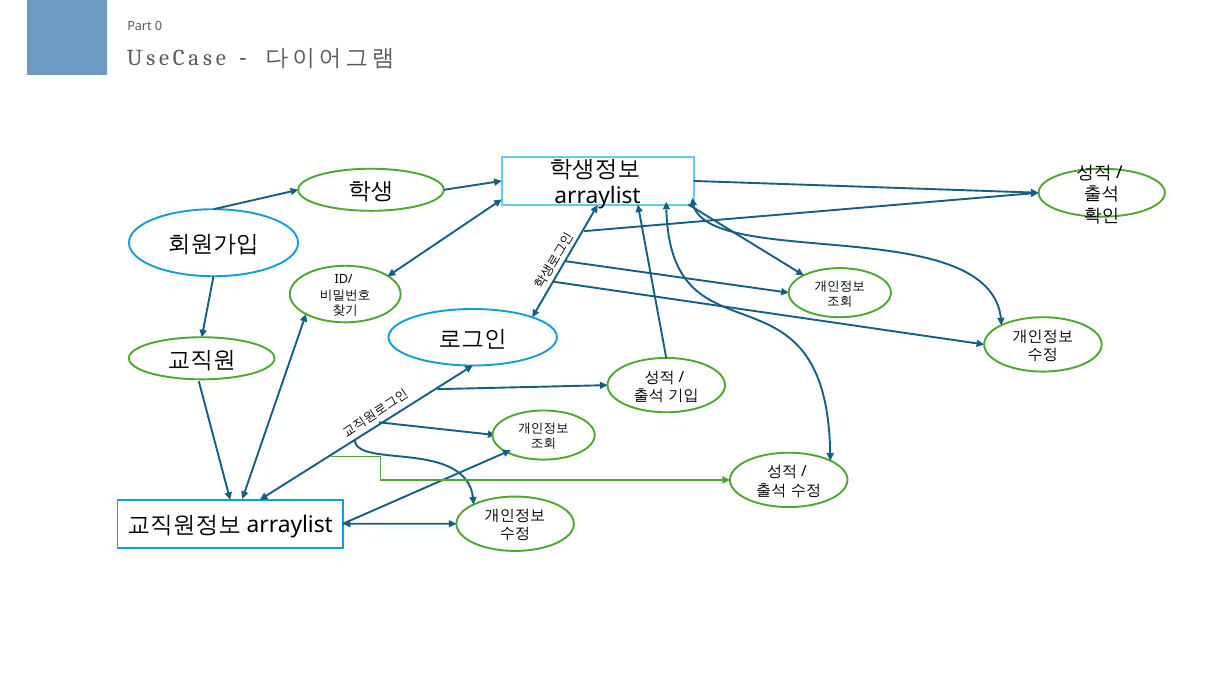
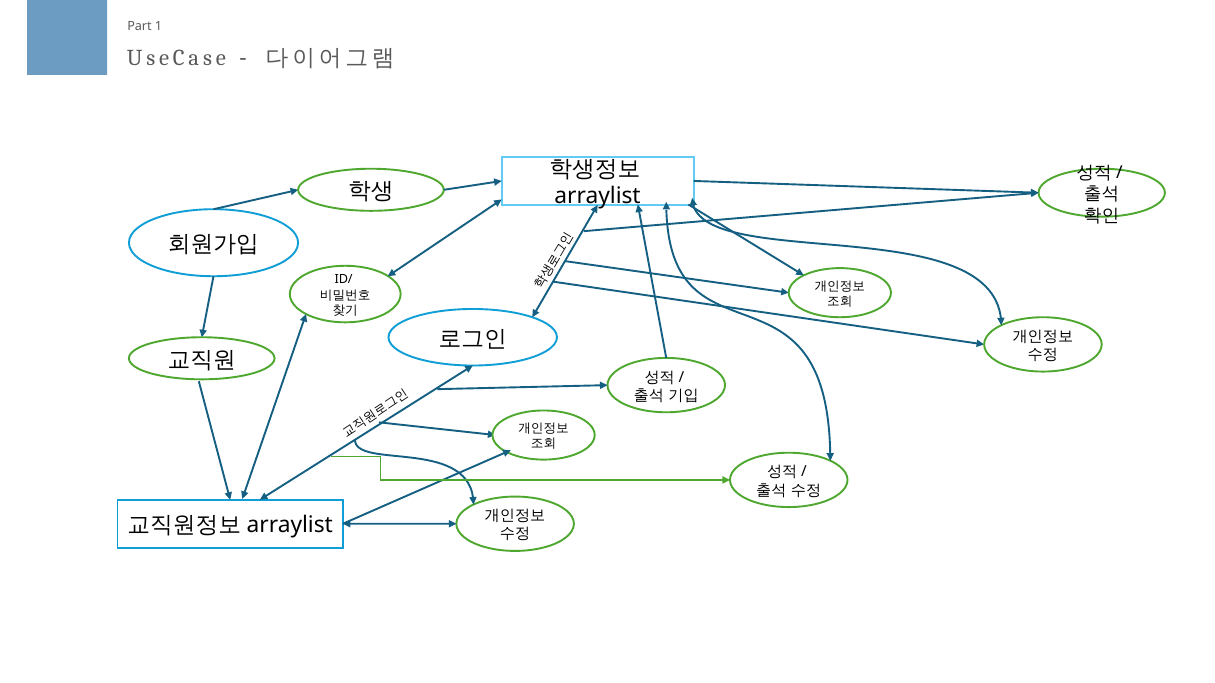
0: 0 -> 1
